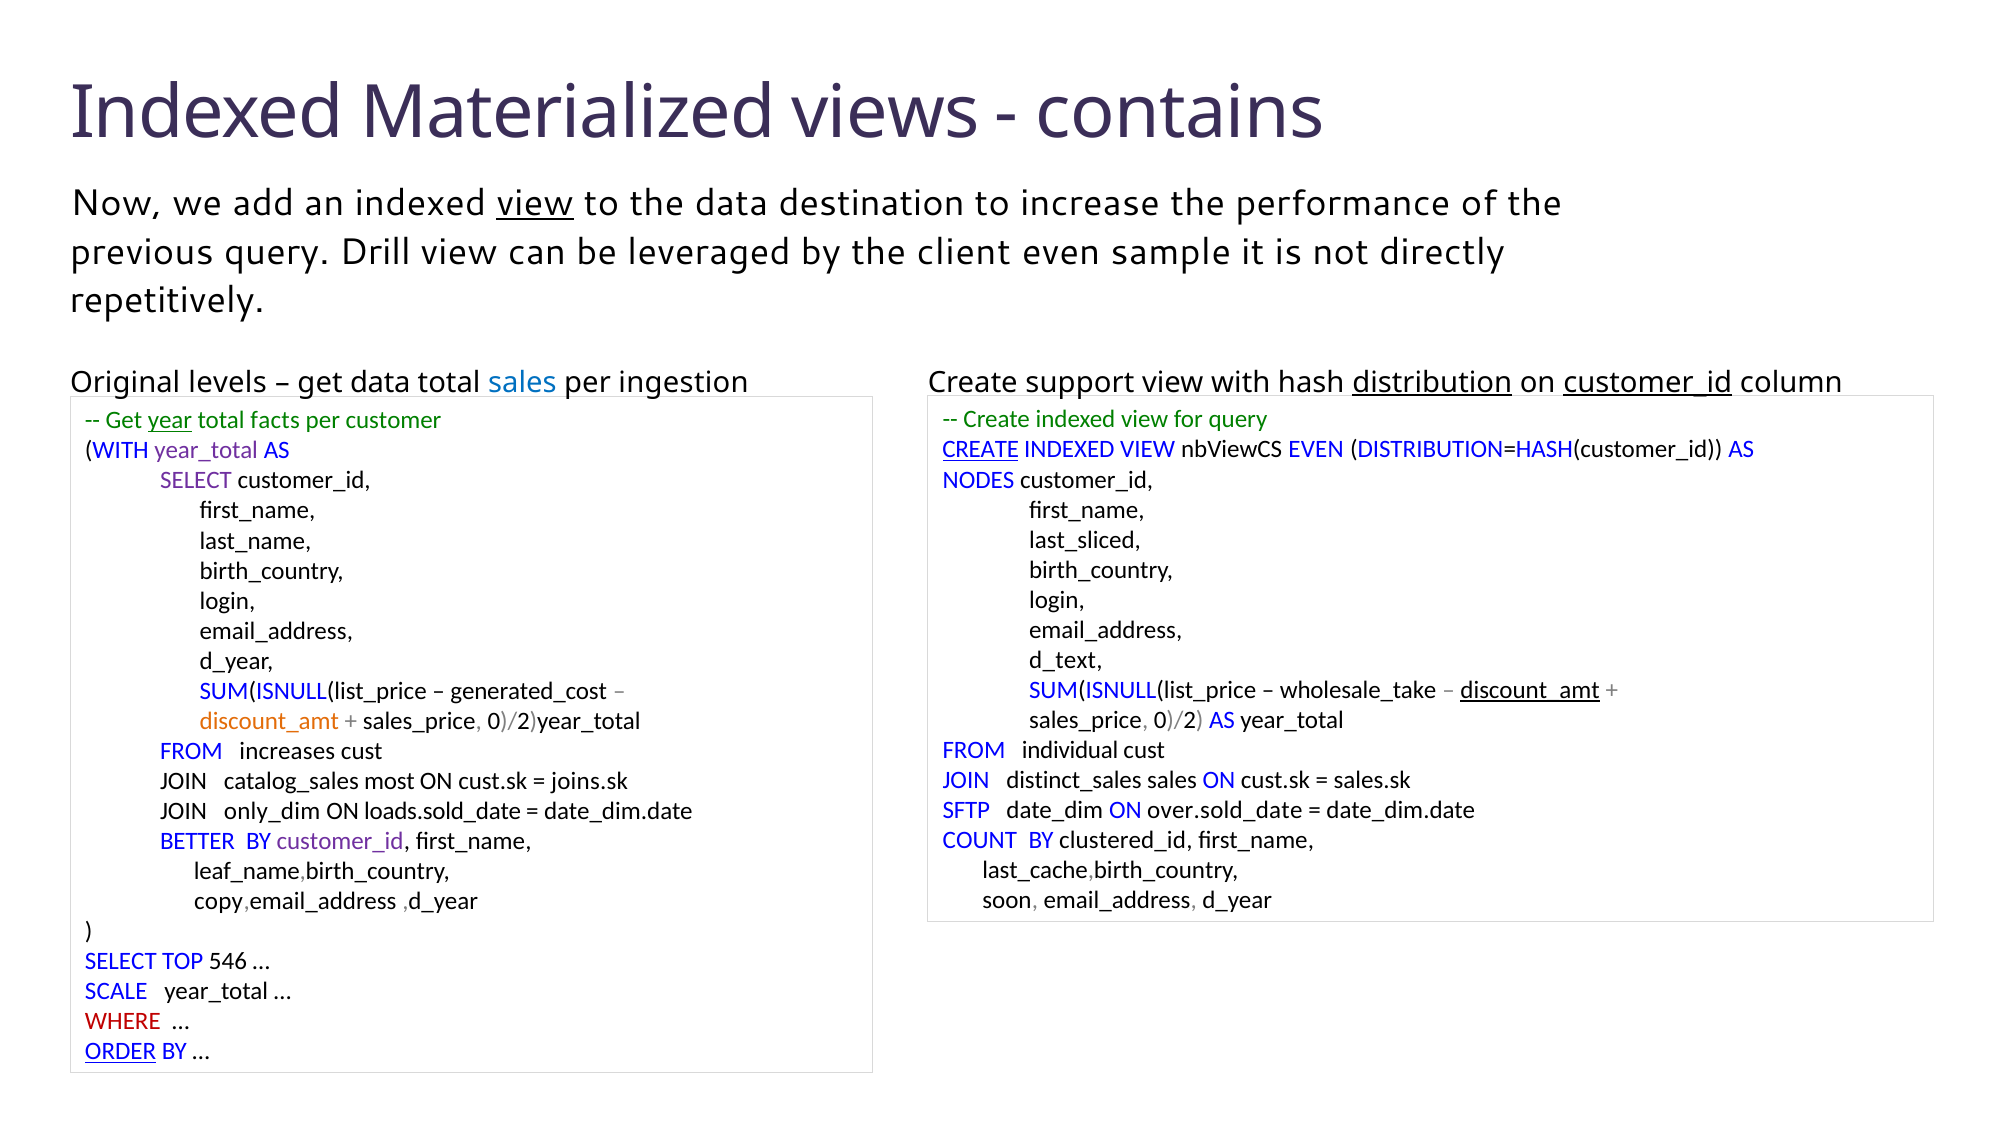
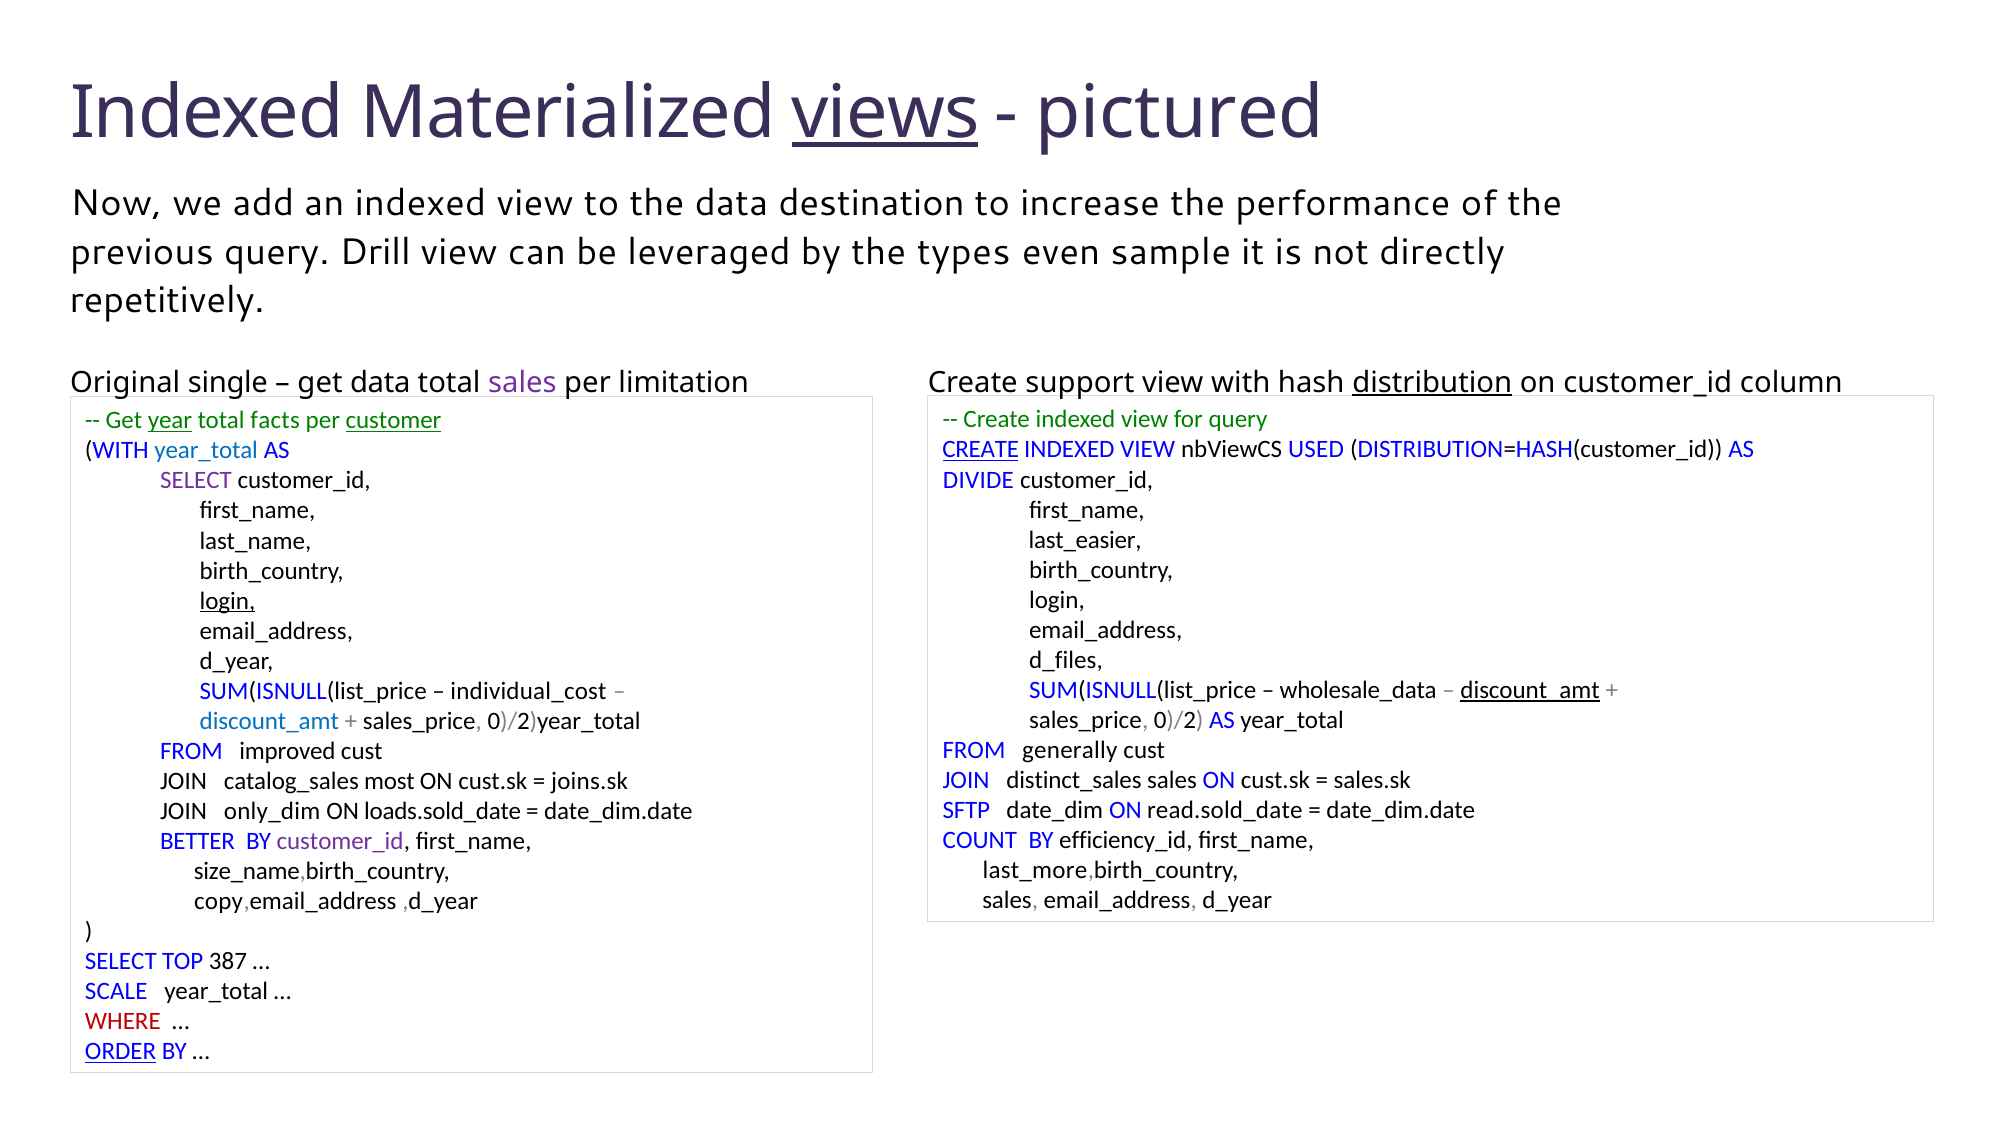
views underline: none -> present
contains: contains -> pictured
view at (535, 203) underline: present -> none
client: client -> types
customer_id at (1648, 383) underline: present -> none
levels: levels -> single
sales at (522, 383) colour: blue -> purple
ingestion: ingestion -> limitation
customer underline: none -> present
nbViewCS EVEN: EVEN -> USED
year_total at (206, 451) colour: purple -> blue
NODES: NODES -> DIVIDE
last_sliced: last_sliced -> last_easier
login at (227, 601) underline: none -> present
d_text: d_text -> d_files
wholesale_take: wholesale_take -> wholesale_data
generated_cost: generated_cost -> individual_cost
discount_amt at (269, 721) colour: orange -> blue
individual: individual -> generally
increases: increases -> improved
over.sold_date: over.sold_date -> read.sold_date
clustered_id: clustered_id -> efficiency_id
last_cache: last_cache -> last_more
leaf_name: leaf_name -> size_name
soon at (1007, 901): soon -> sales
546: 546 -> 387
